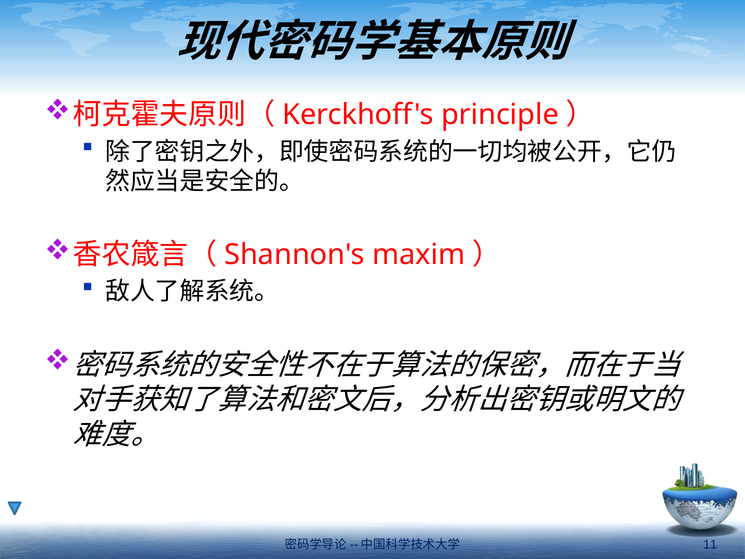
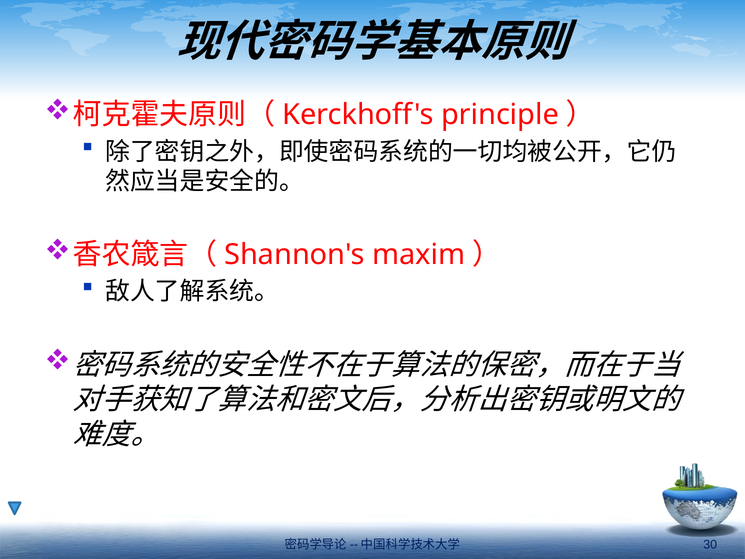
11: 11 -> 30
